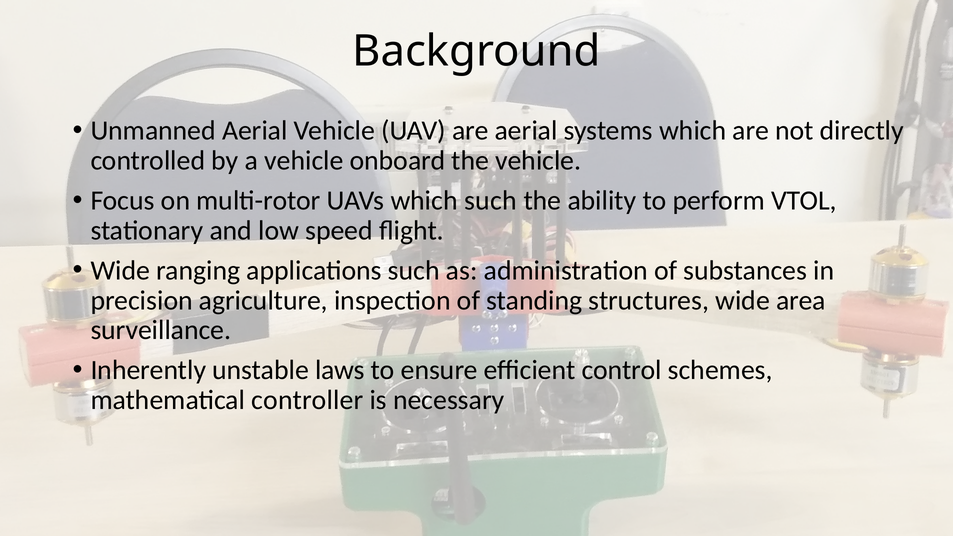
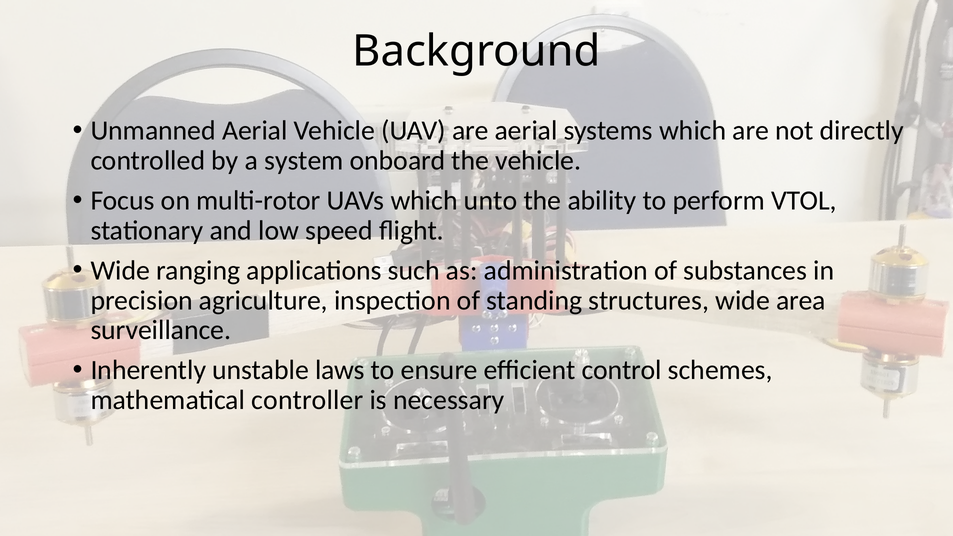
a vehicle: vehicle -> system
which such: such -> unto
